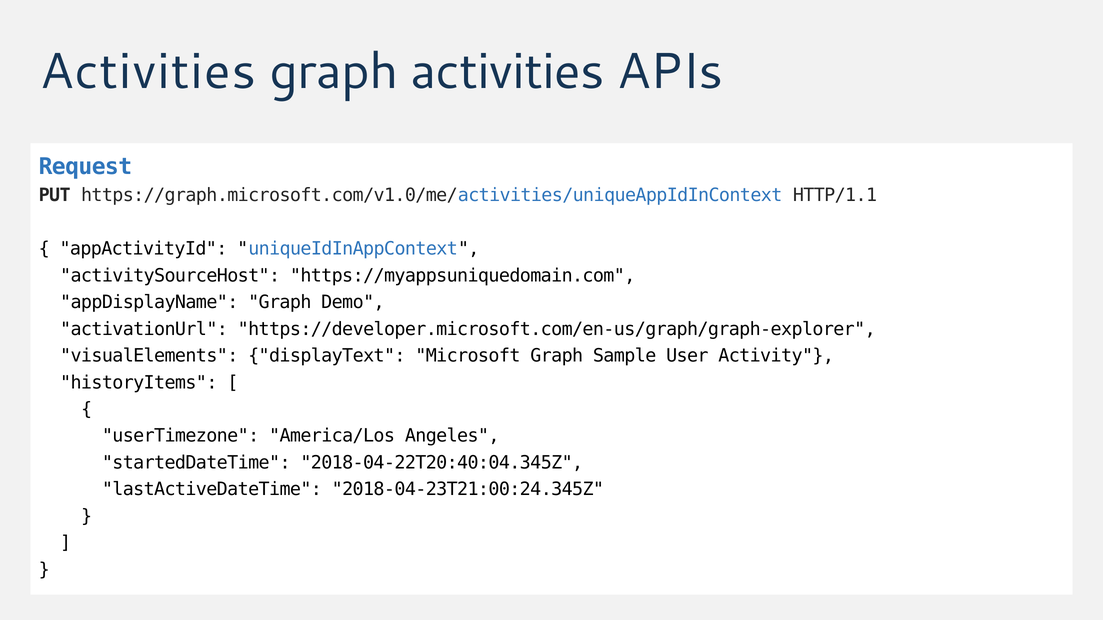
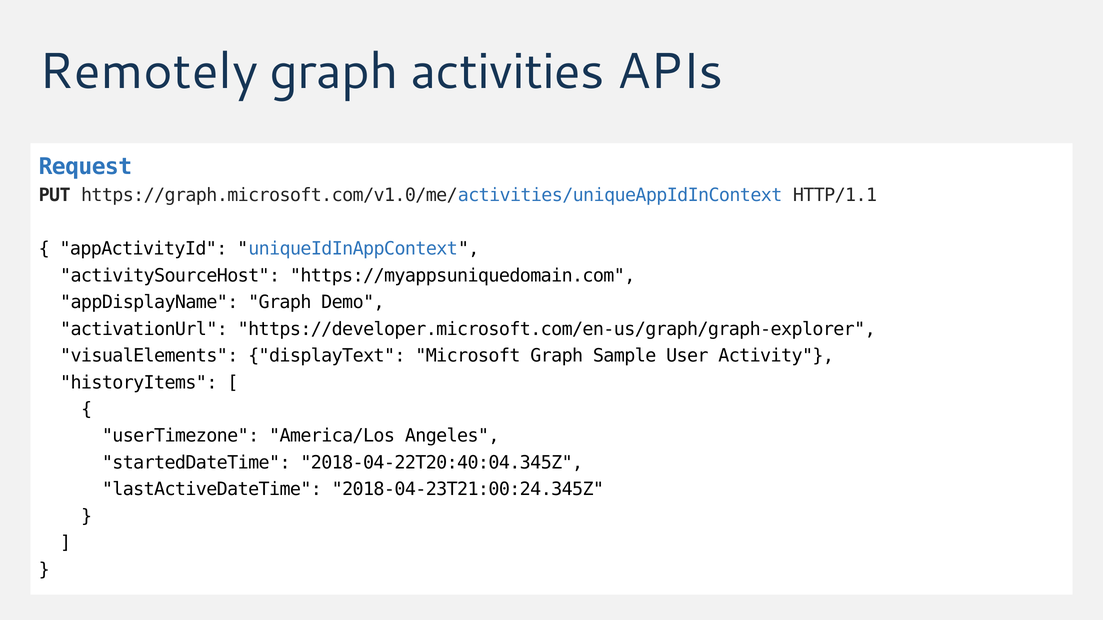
Activities at (148, 72): Activities -> Remotely
